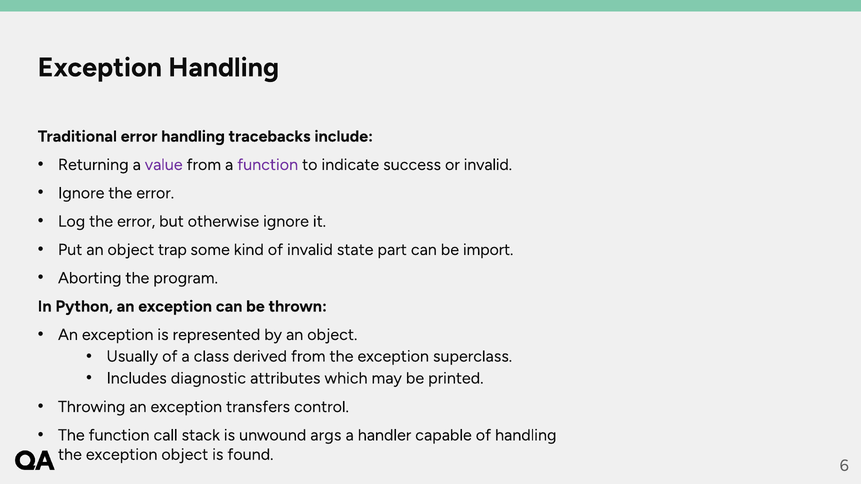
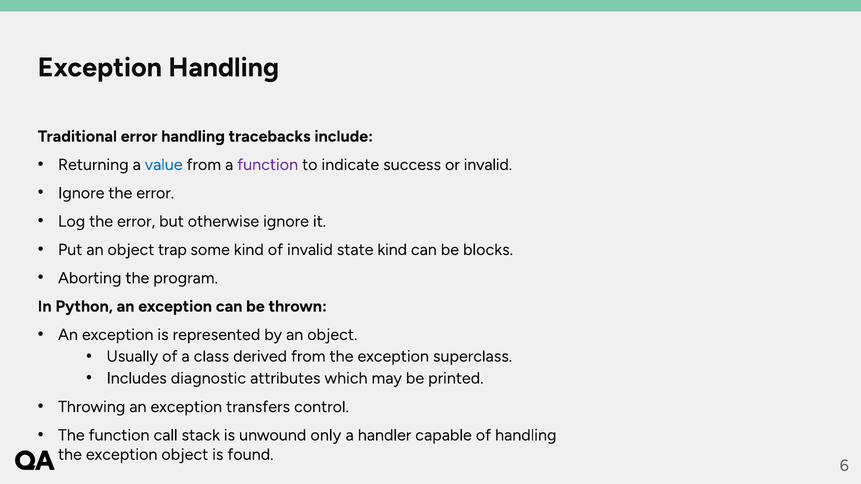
value colour: purple -> blue
state part: part -> kind
import: import -> blocks
args: args -> only
